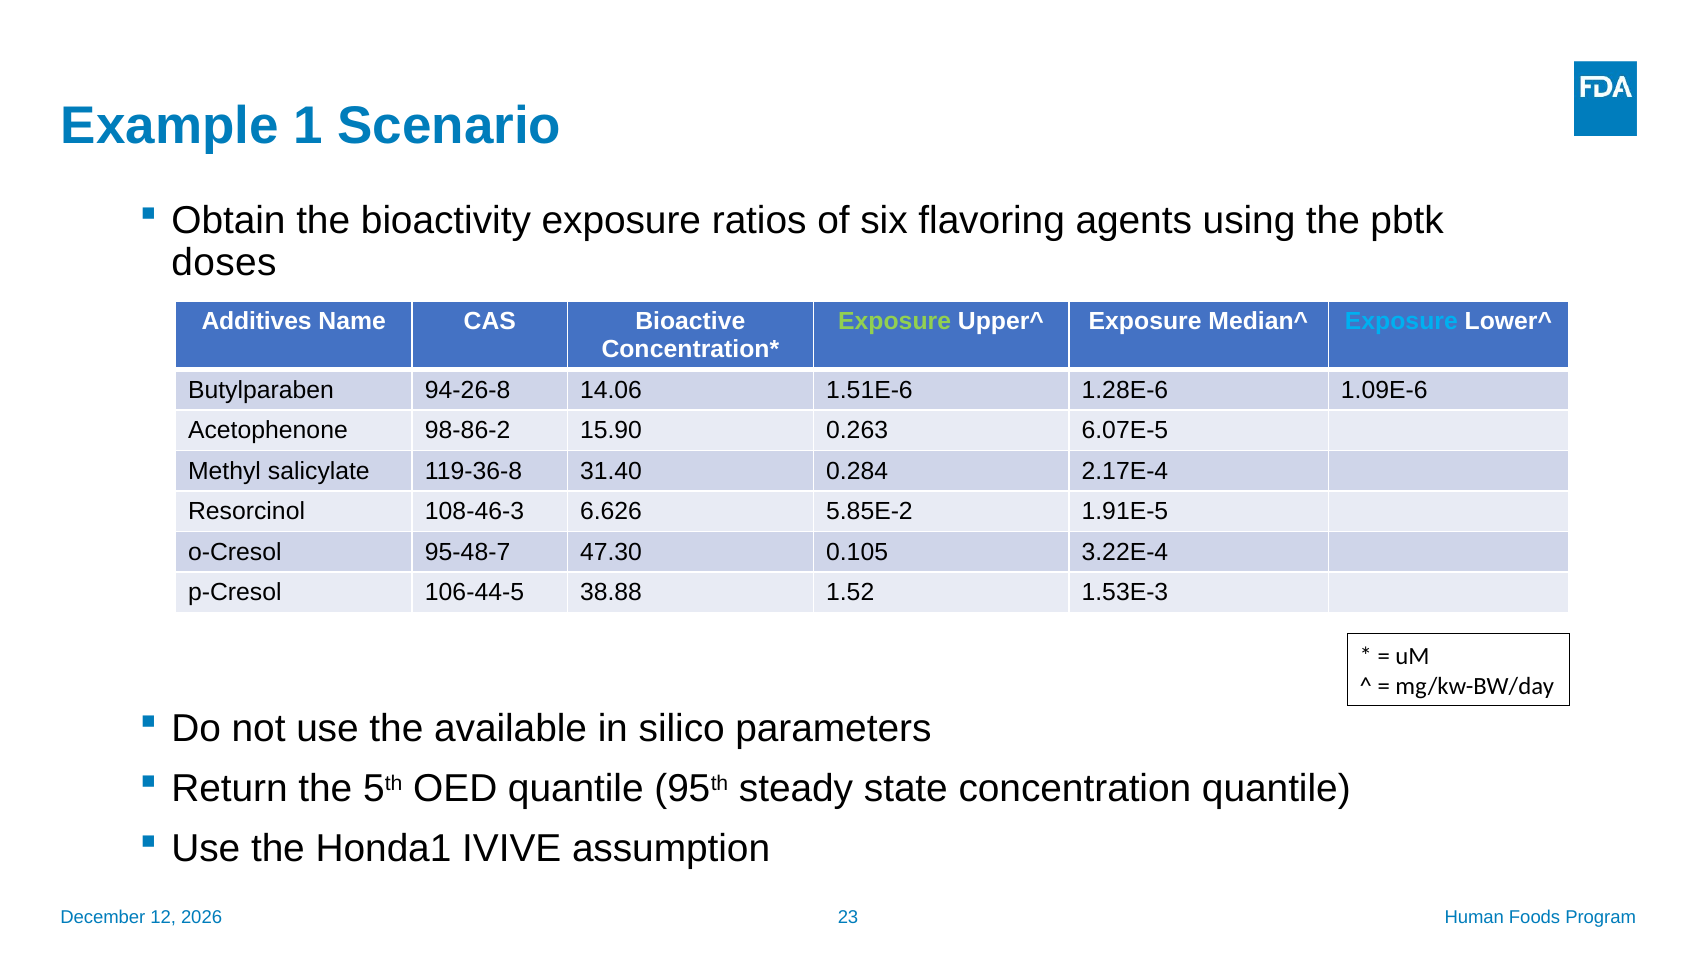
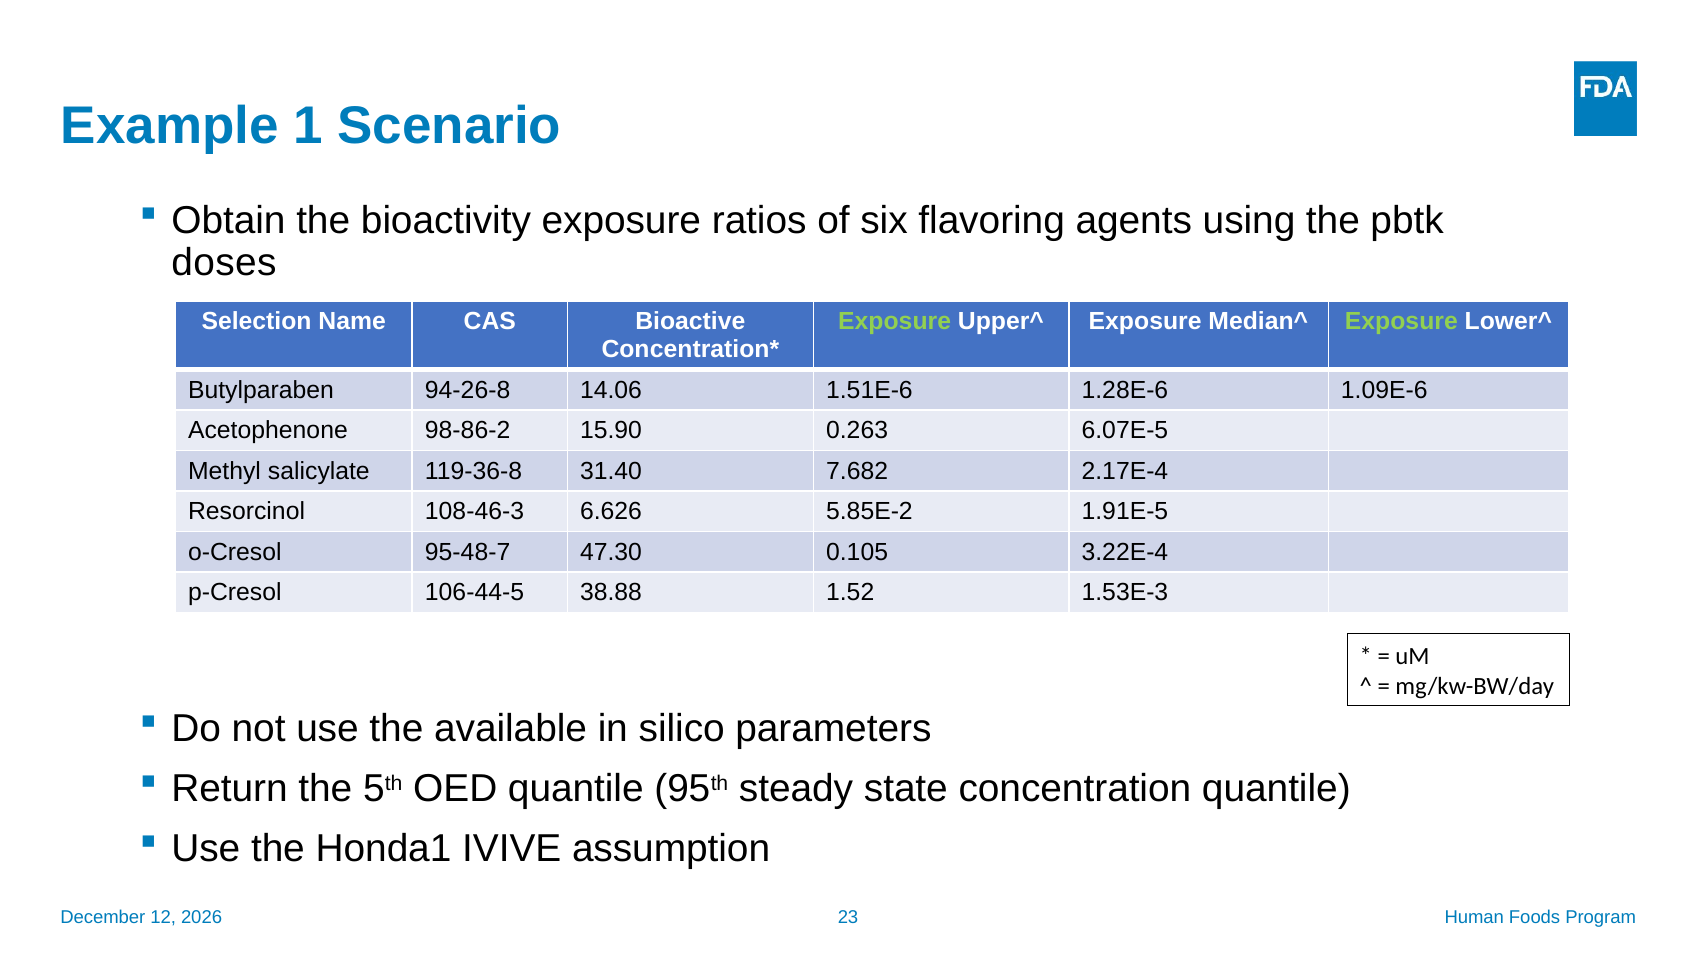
Additives: Additives -> Selection
Exposure at (1401, 322) colour: light blue -> light green
0.284: 0.284 -> 7.682
